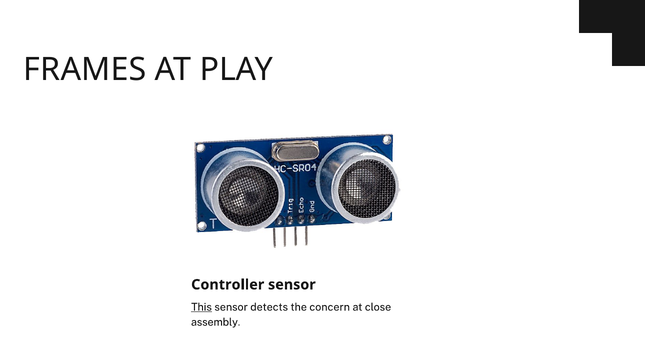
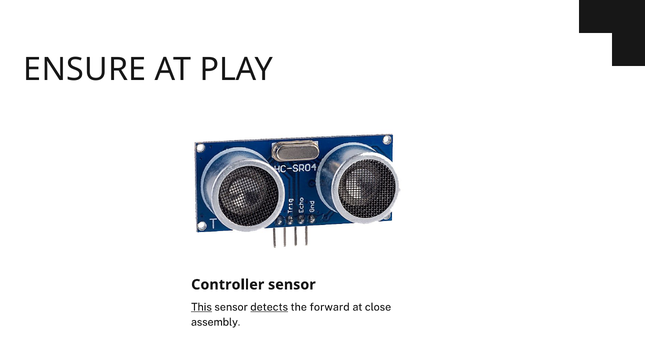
FRAMES: FRAMES -> ENSURE
detects underline: none -> present
concern: concern -> forward
